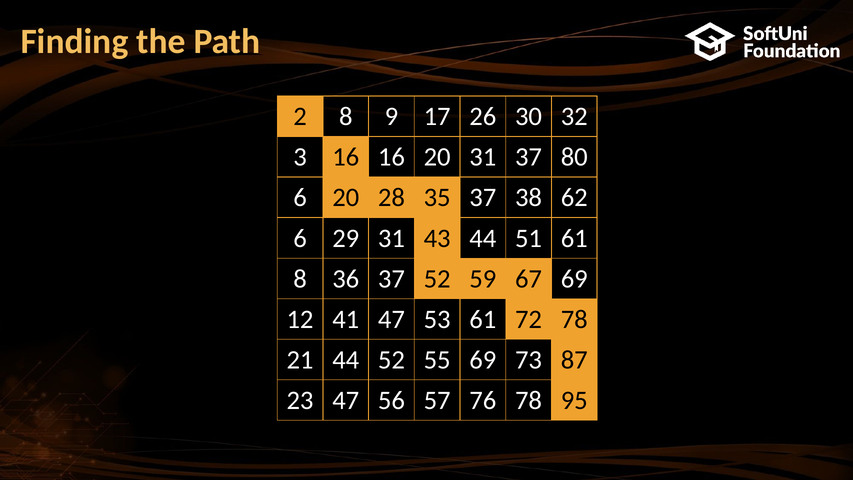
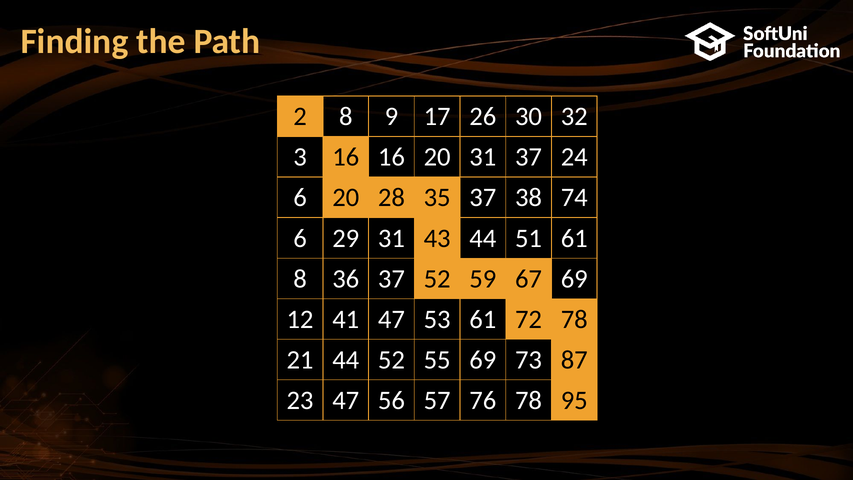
80: 80 -> 24
62: 62 -> 74
